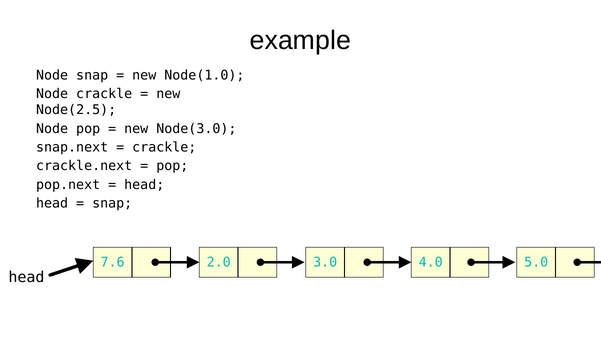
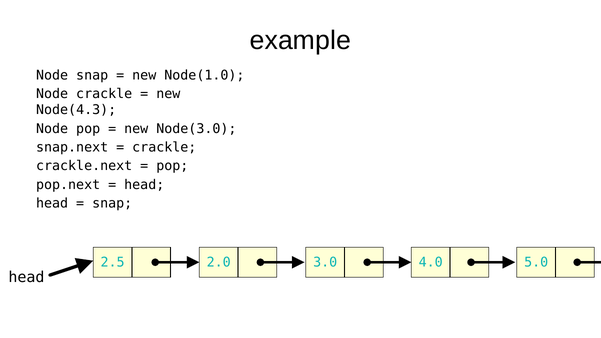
Node(2.5: Node(2.5 -> Node(4.3
7.6: 7.6 -> 2.5
